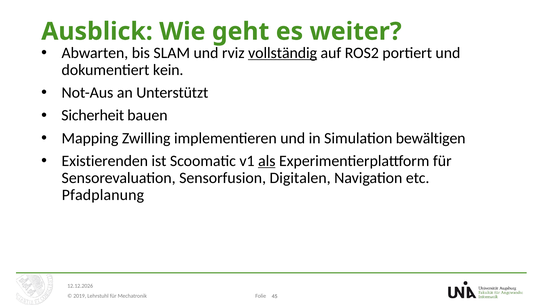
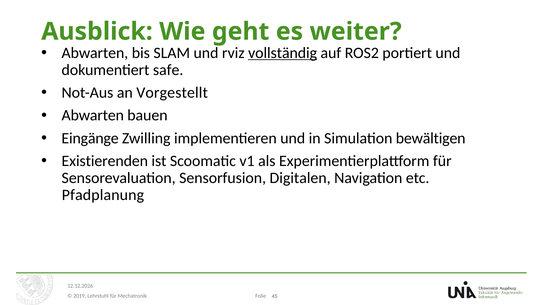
kein: kein -> safe
Unterstützt: Unterstützt -> Vorgestellt
Sicherheit at (93, 115): Sicherheit -> Abwarten
Mapping: Mapping -> Eingänge
als underline: present -> none
